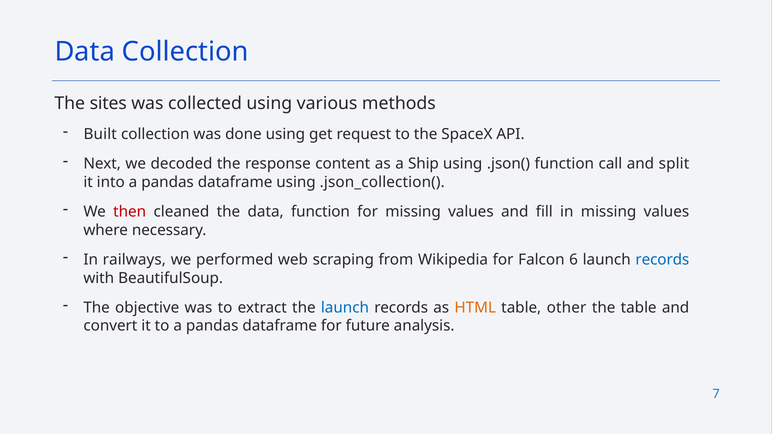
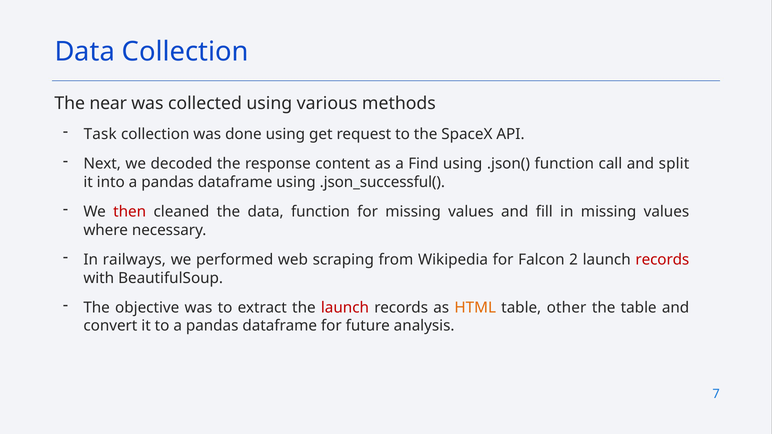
sites: sites -> near
Built: Built -> Task
Ship: Ship -> Find
.json_collection(: .json_collection( -> .json_successful(
6: 6 -> 2
records at (662, 260) colour: blue -> red
launch at (345, 308) colour: blue -> red
